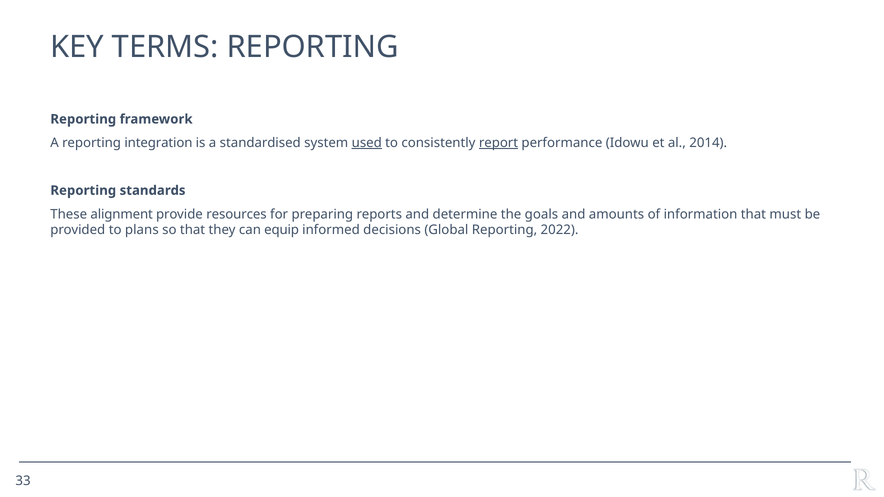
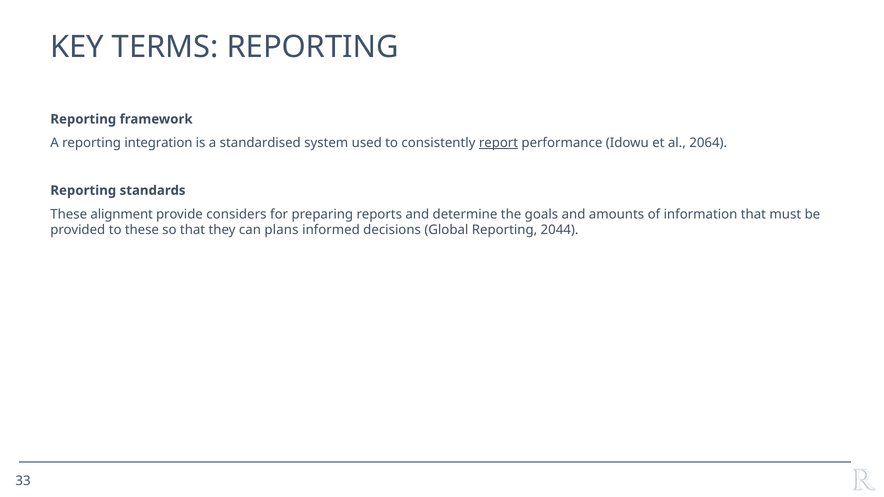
used underline: present -> none
2014: 2014 -> 2064
resources: resources -> considers
to plans: plans -> these
equip: equip -> plans
2022: 2022 -> 2044
